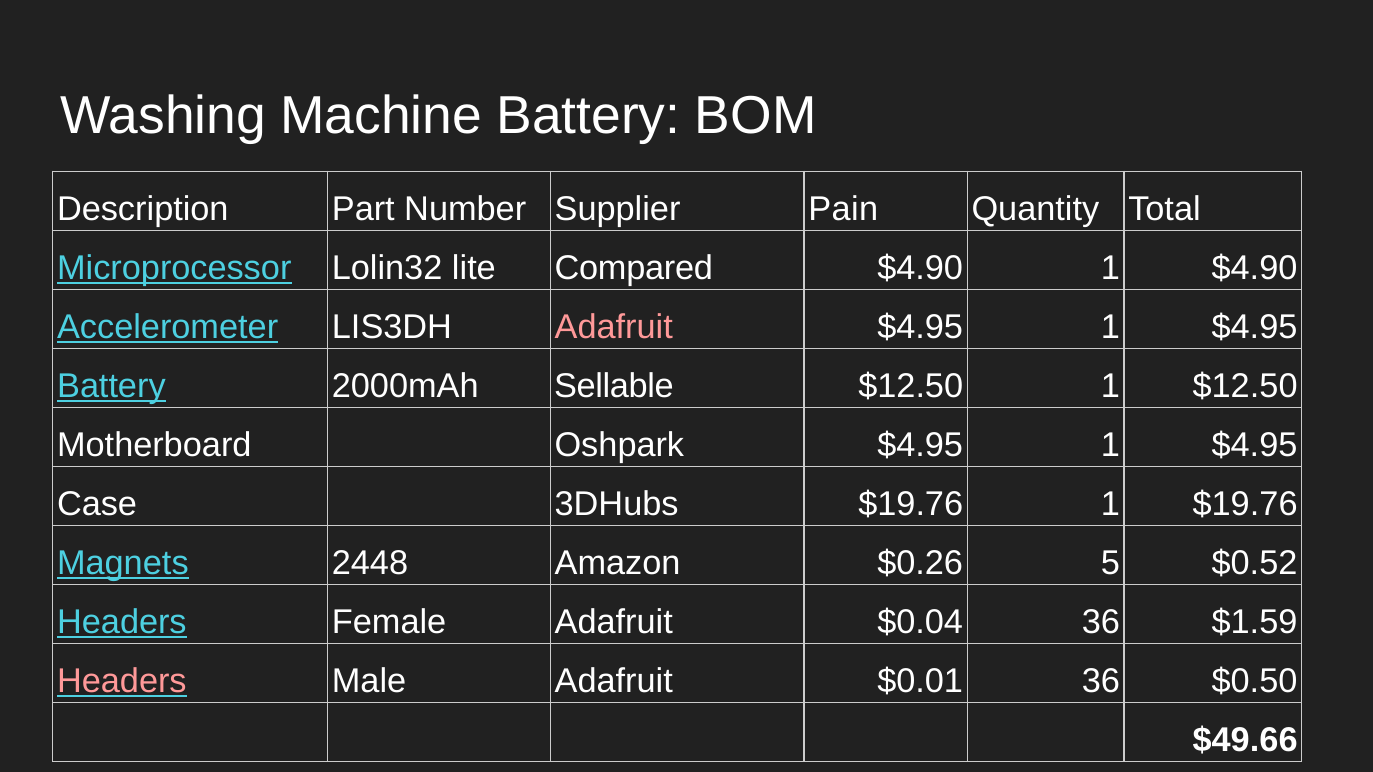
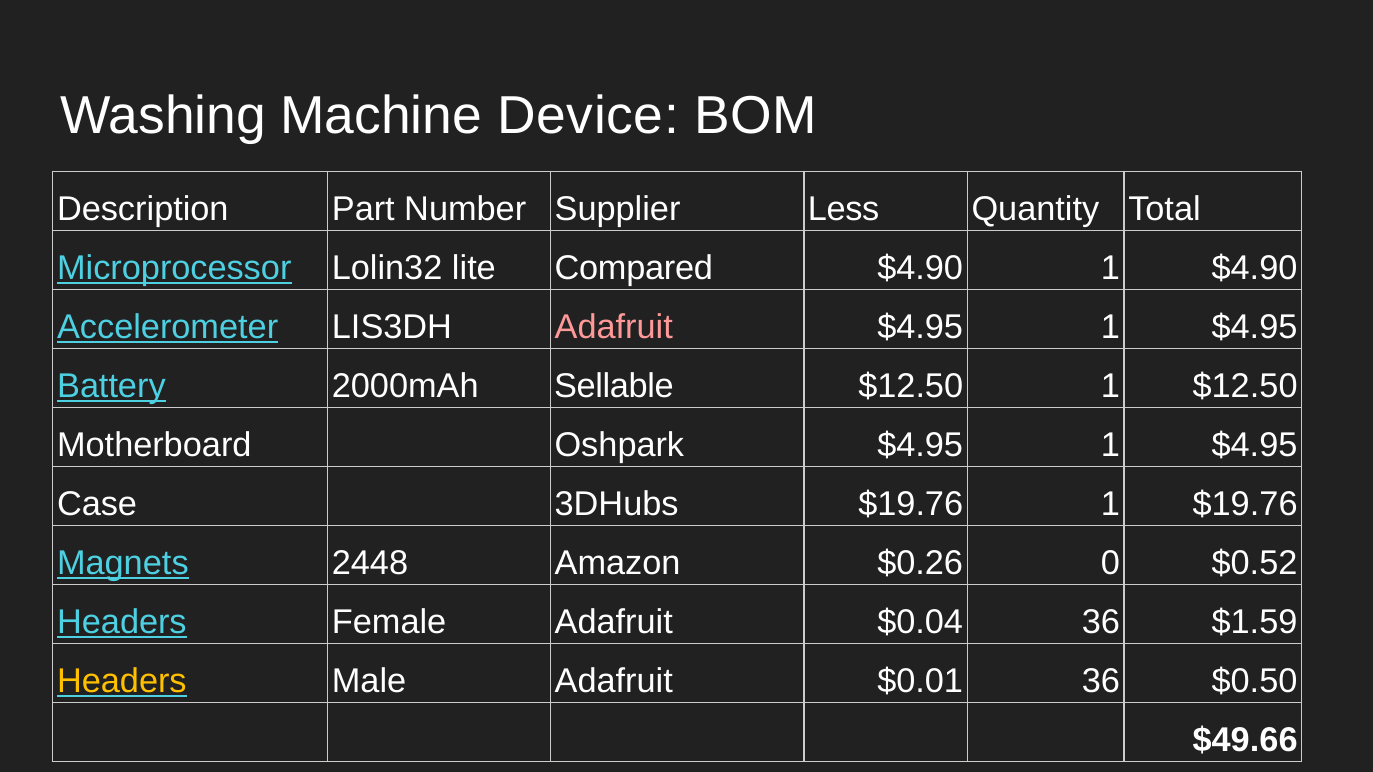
Machine Battery: Battery -> Device
Pain: Pain -> Less
5: 5 -> 0
Headers at (122, 681) colour: pink -> yellow
